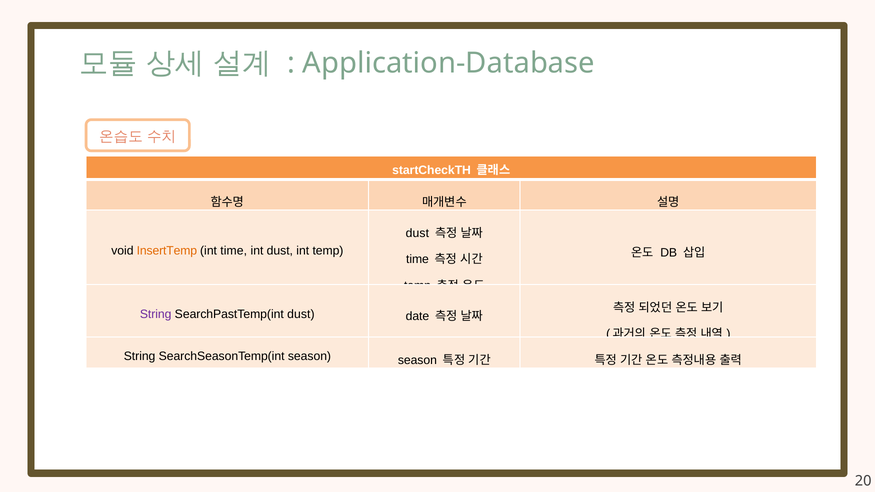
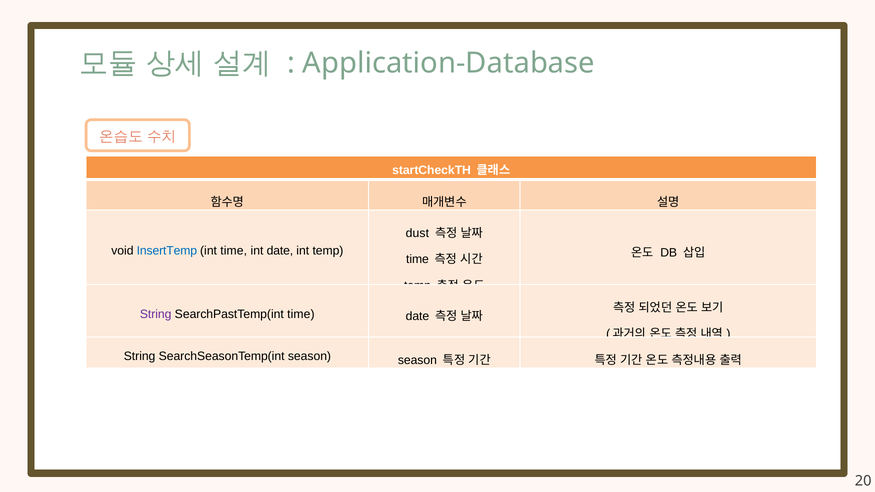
InsertTemp colour: orange -> blue
int dust: dust -> date
SearchPastTemp(int dust: dust -> time
